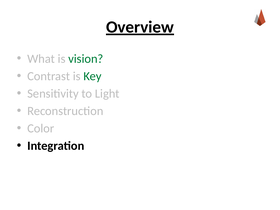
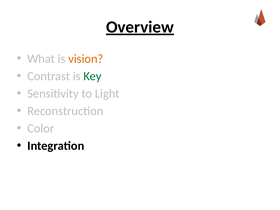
vision colour: green -> orange
